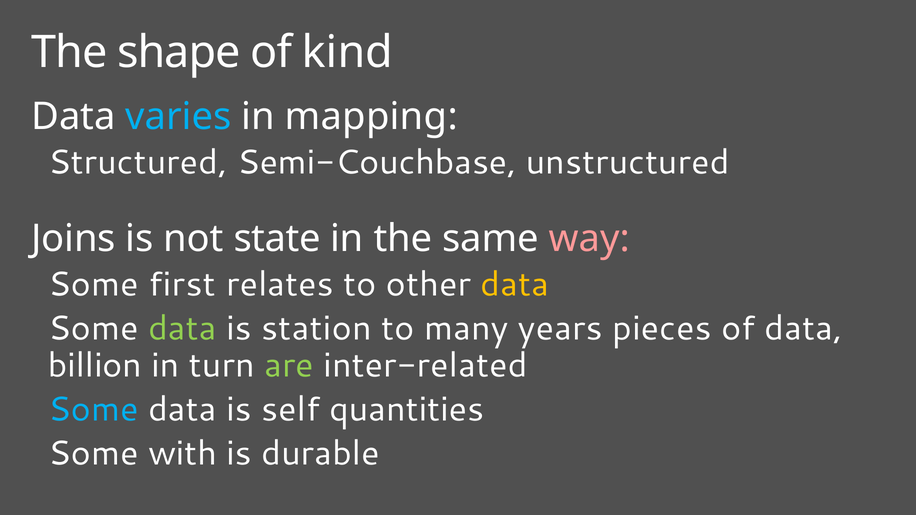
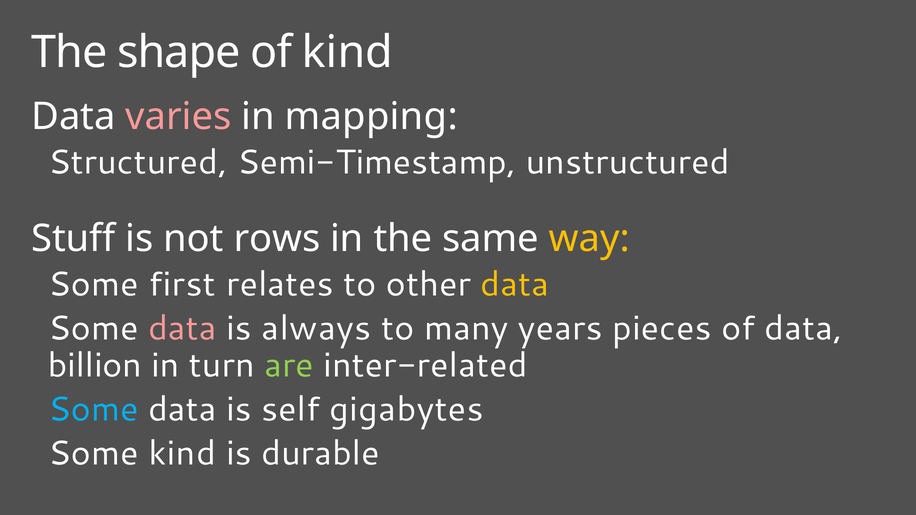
varies colour: light blue -> pink
Semi-Couchbase: Semi-Couchbase -> Semi-Timestamp
Joins: Joins -> Stuff
state: state -> rows
way colour: pink -> yellow
data at (182, 329) colour: light green -> pink
station: station -> always
quantities: quantities -> gigabytes
Some with: with -> kind
